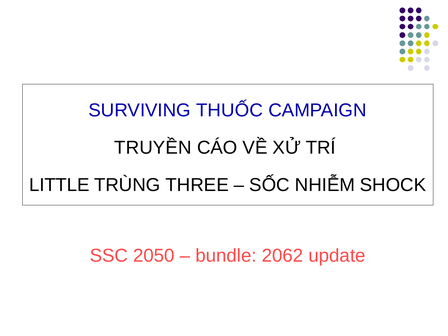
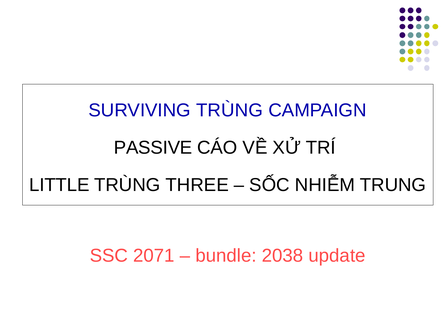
SURVIVING THUỐC: THUỐC -> TRÙNG
TRUYỀN: TRUYỀN -> PASSIVE
SHOCK: SHOCK -> TRUNG
2050: 2050 -> 2071
2062: 2062 -> 2038
